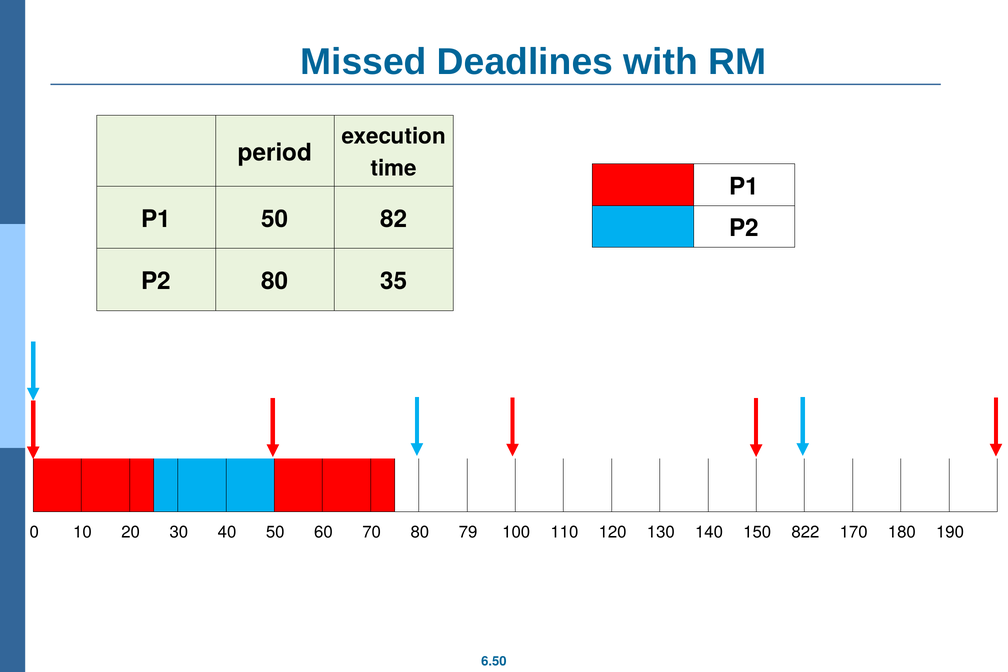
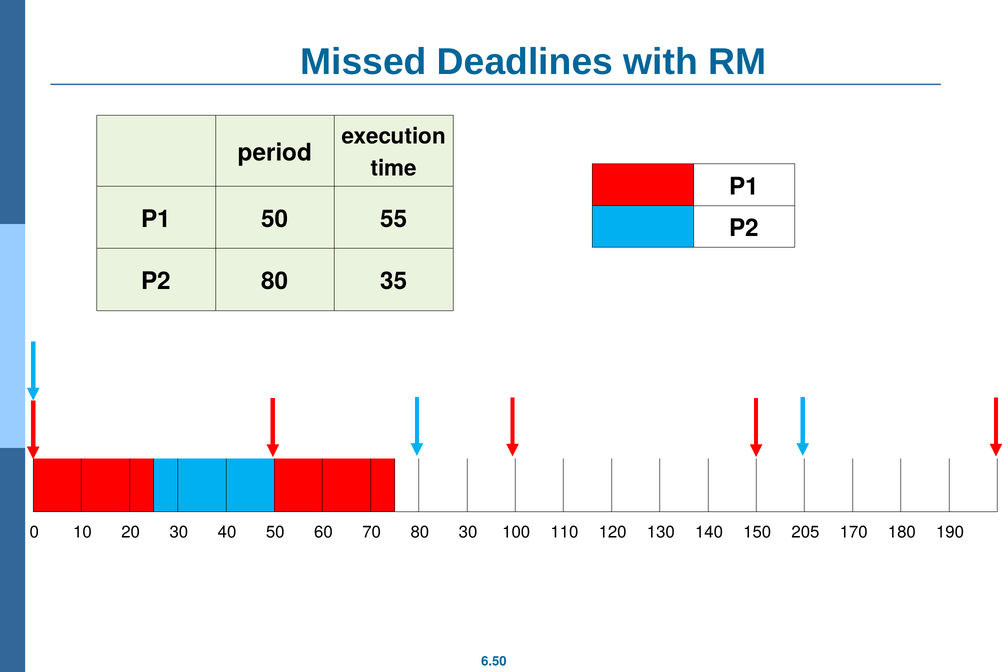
82: 82 -> 55
80 79: 79 -> 30
822: 822 -> 205
